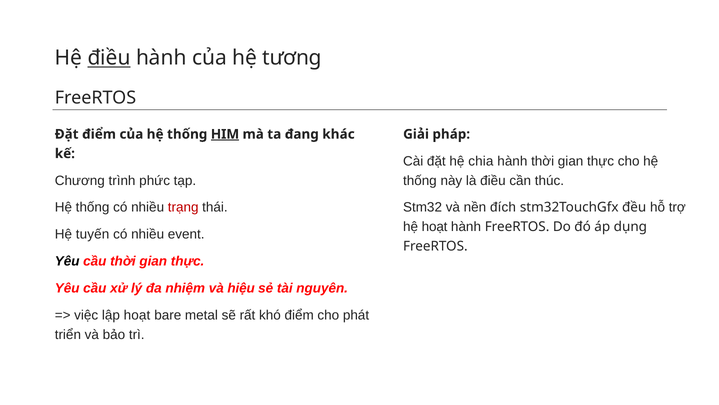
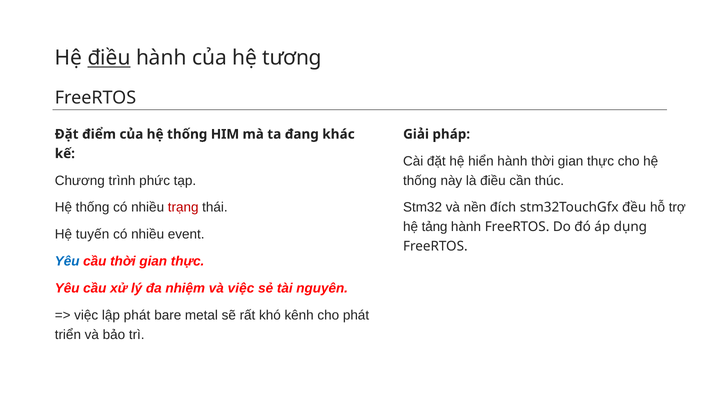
HIM underline: present -> none
chia: chia -> hiển
hệ hoạt: hoạt -> tảng
Yêu at (67, 261) colour: black -> blue
và hiệu: hiệu -> việc
lập hoạt: hoạt -> phát
khó điểm: điểm -> kênh
